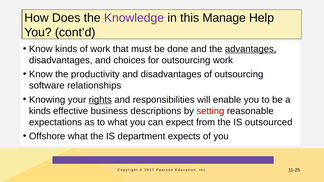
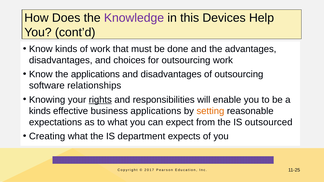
Manage: Manage -> Devices
advantages underline: present -> none
the productivity: productivity -> applications
business descriptions: descriptions -> applications
setting colour: red -> orange
Offshore: Offshore -> Creating
